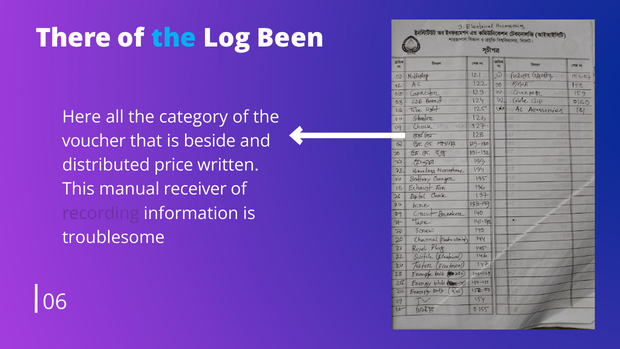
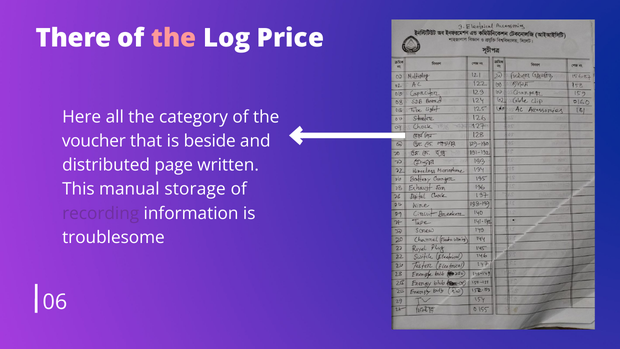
the at (174, 38) colour: light blue -> pink
Been: Been -> Price
price: price -> page
receiver: receiver -> storage
